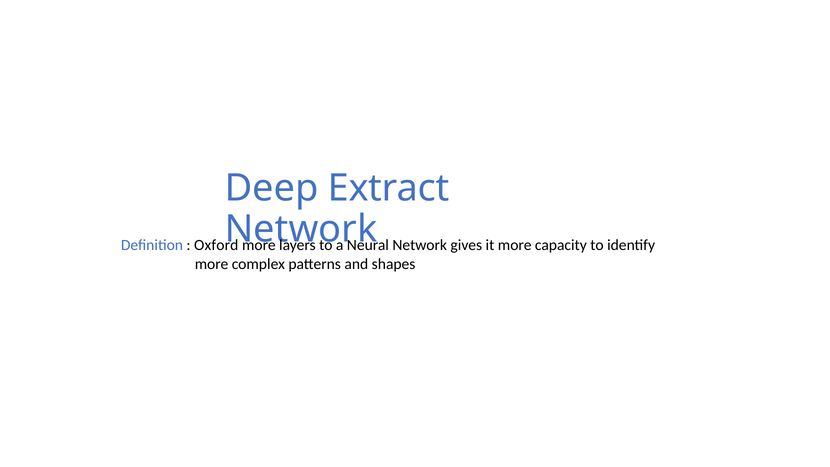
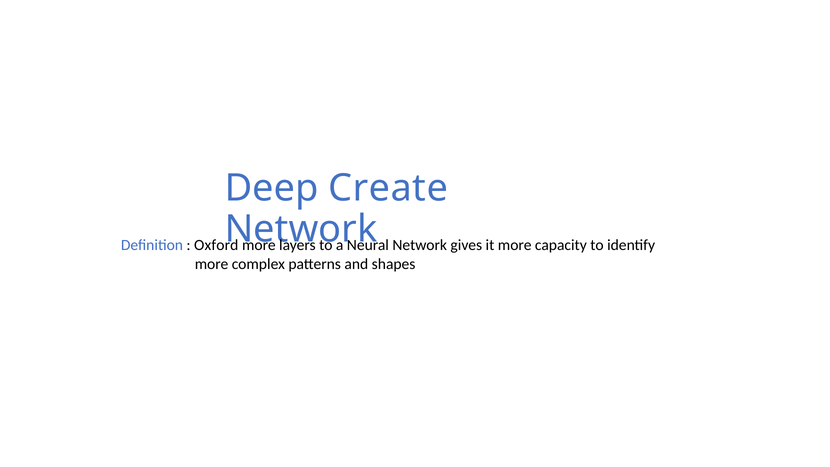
Extract: Extract -> Create
